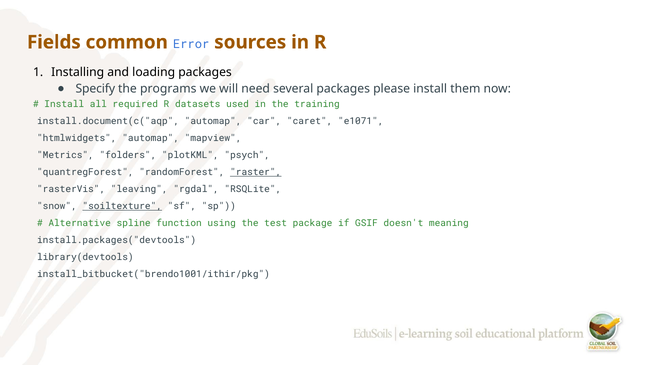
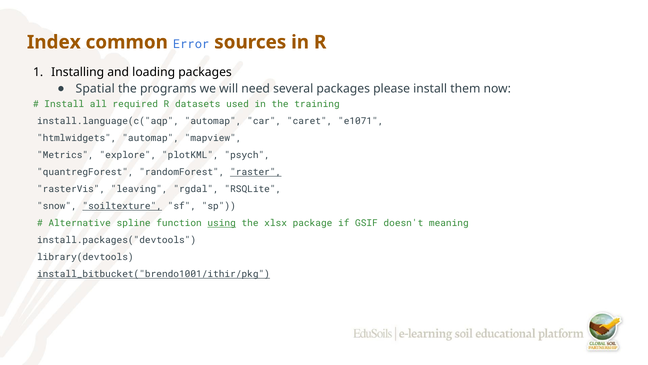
Fields: Fields -> Index
Specify: Specify -> Spatial
install.document(c("aqp: install.document(c("aqp -> install.language(c("aqp
folders: folders -> explore
using underline: none -> present
test: test -> xlsx
install_bitbucket("brendo1001/ithir/pkg underline: none -> present
